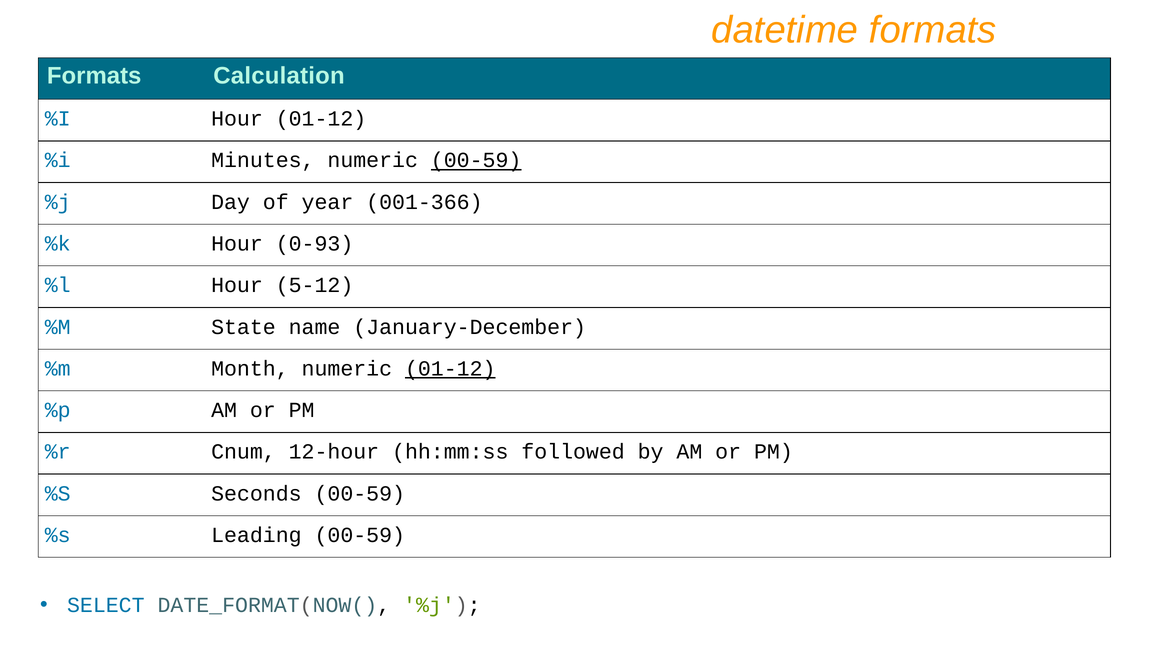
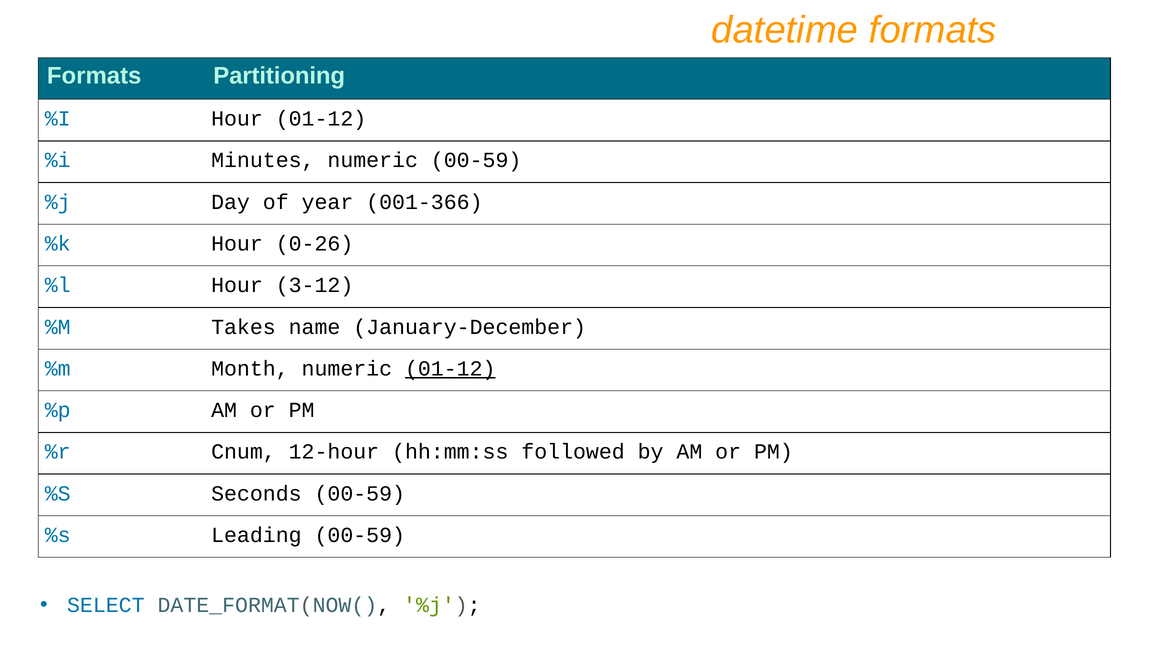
Calculation: Calculation -> Partitioning
00-59 at (476, 160) underline: present -> none
0-93: 0-93 -> 0-26
5-12: 5-12 -> 3-12
State: State -> Takes
